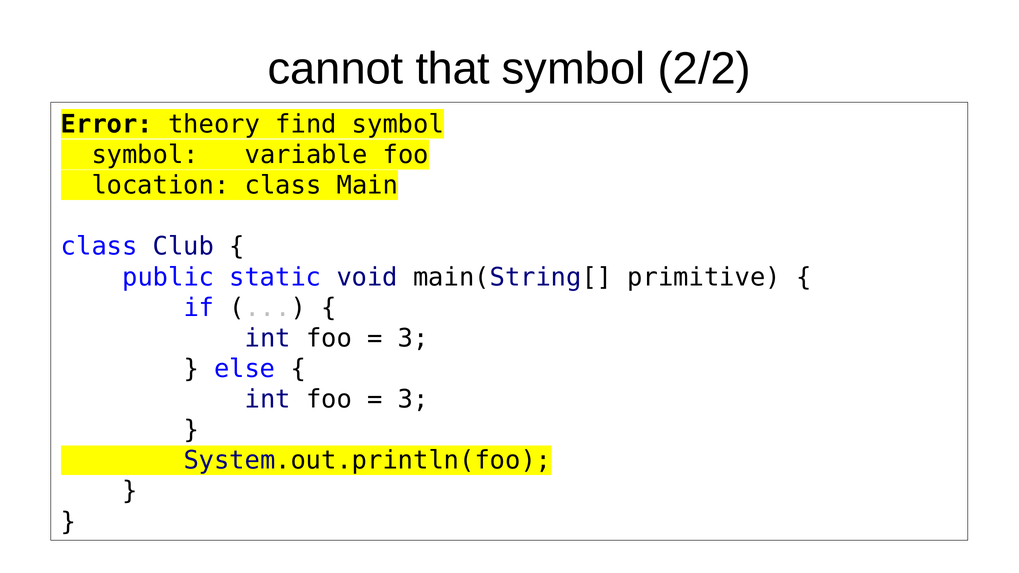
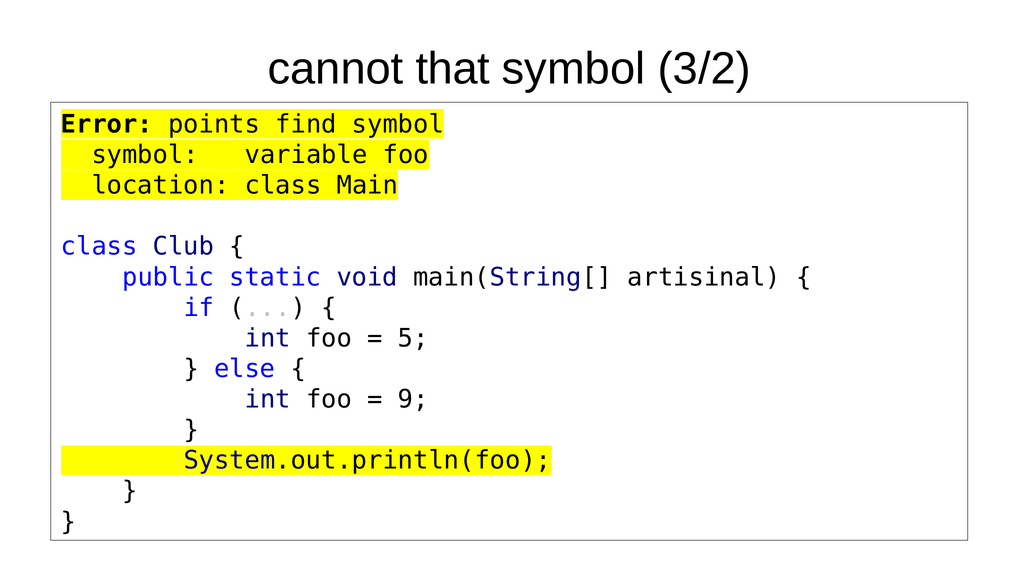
2/2: 2/2 -> 3/2
theory: theory -> points
primitive: primitive -> artisinal
3 at (413, 338): 3 -> 5
3 at (413, 400): 3 -> 9
